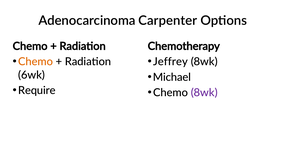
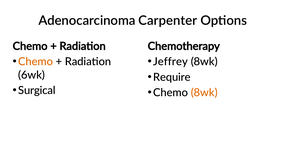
Michael: Michael -> Require
Require: Require -> Surgical
8wk at (204, 93) colour: purple -> orange
